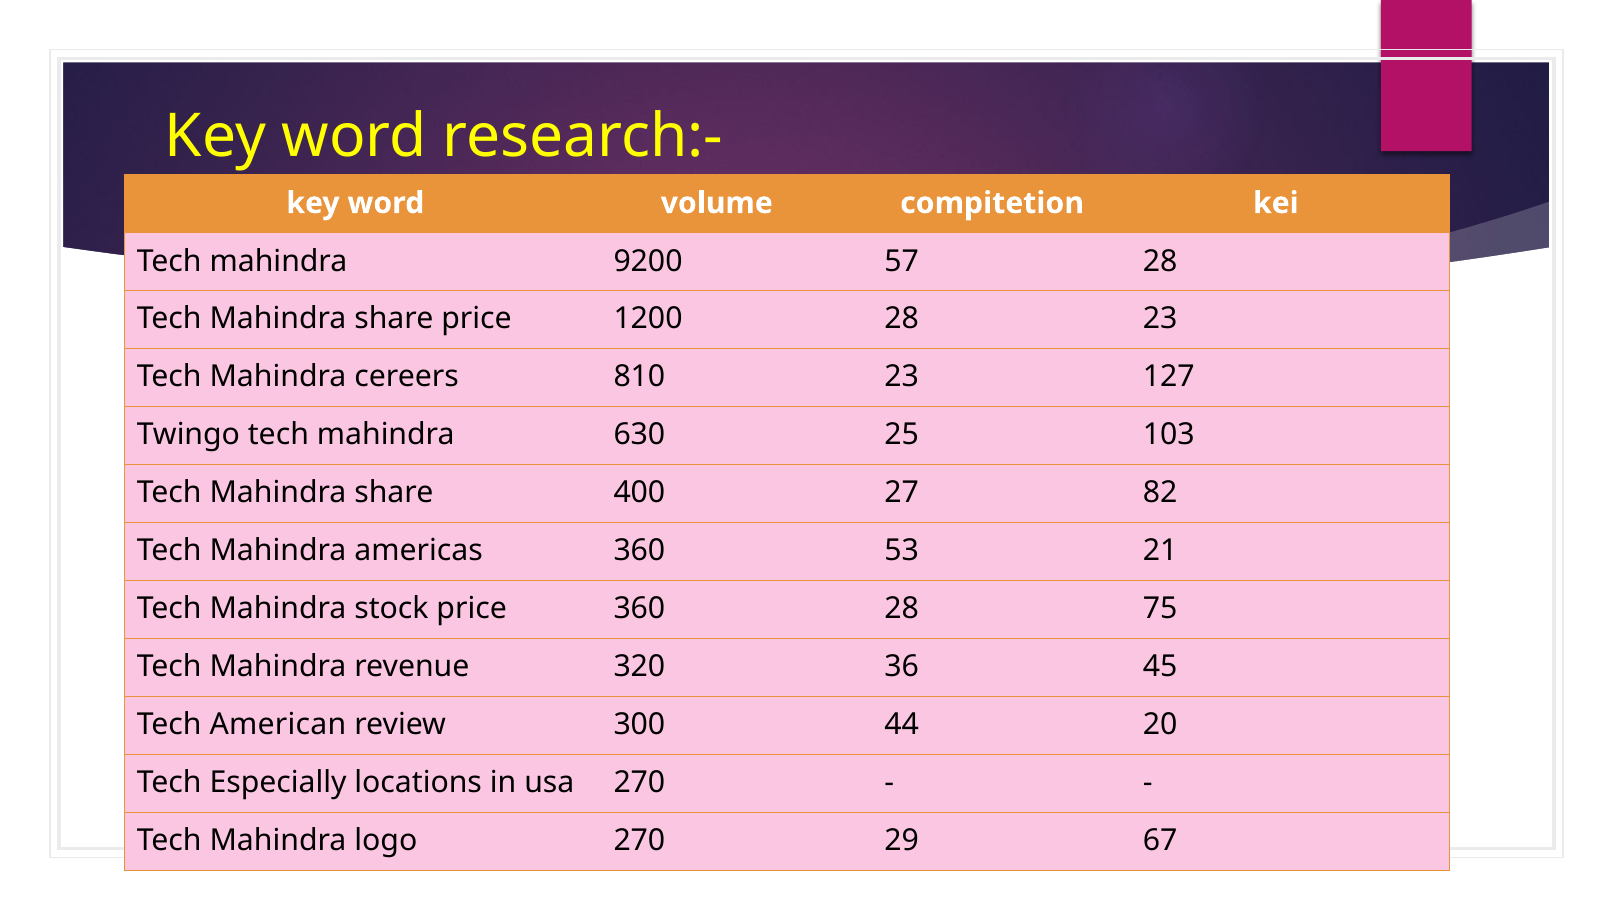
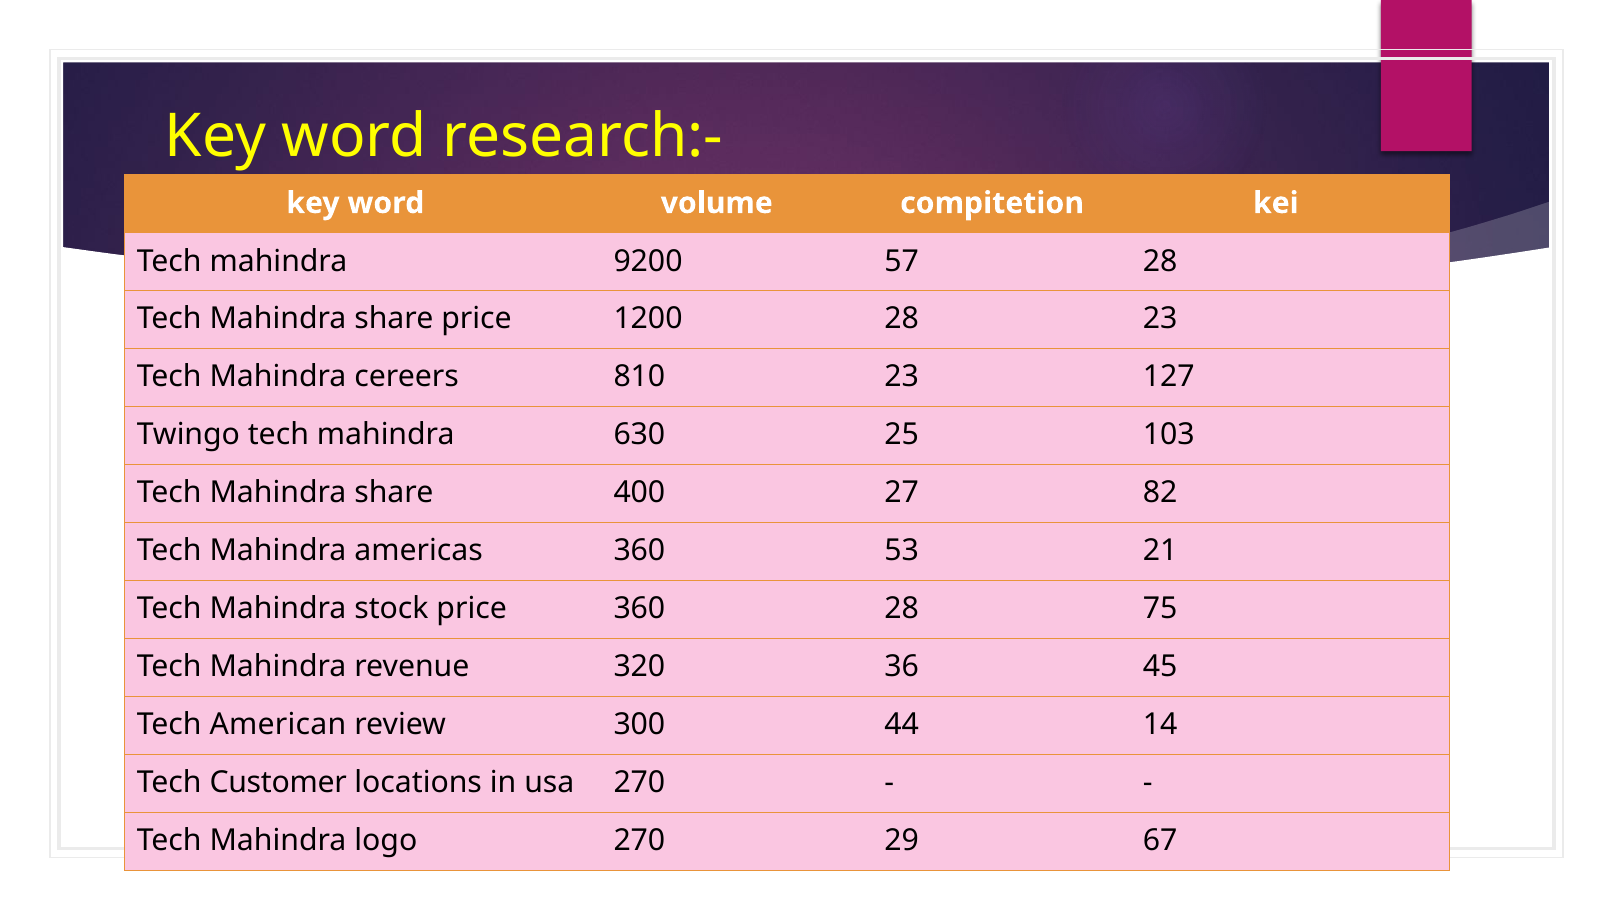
20: 20 -> 14
Especially: Especially -> Customer
